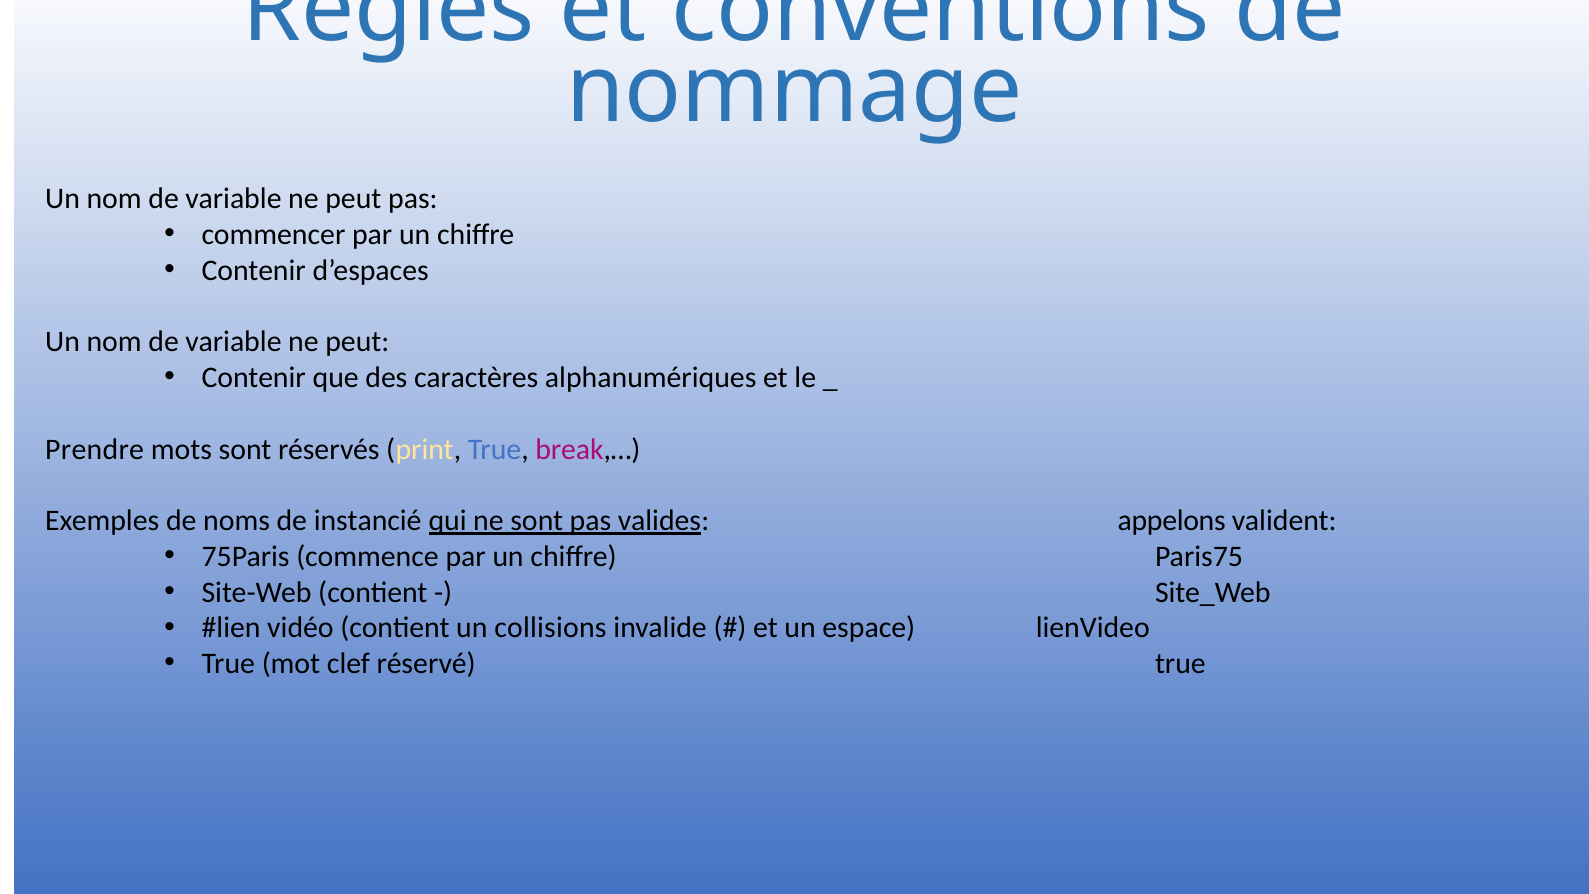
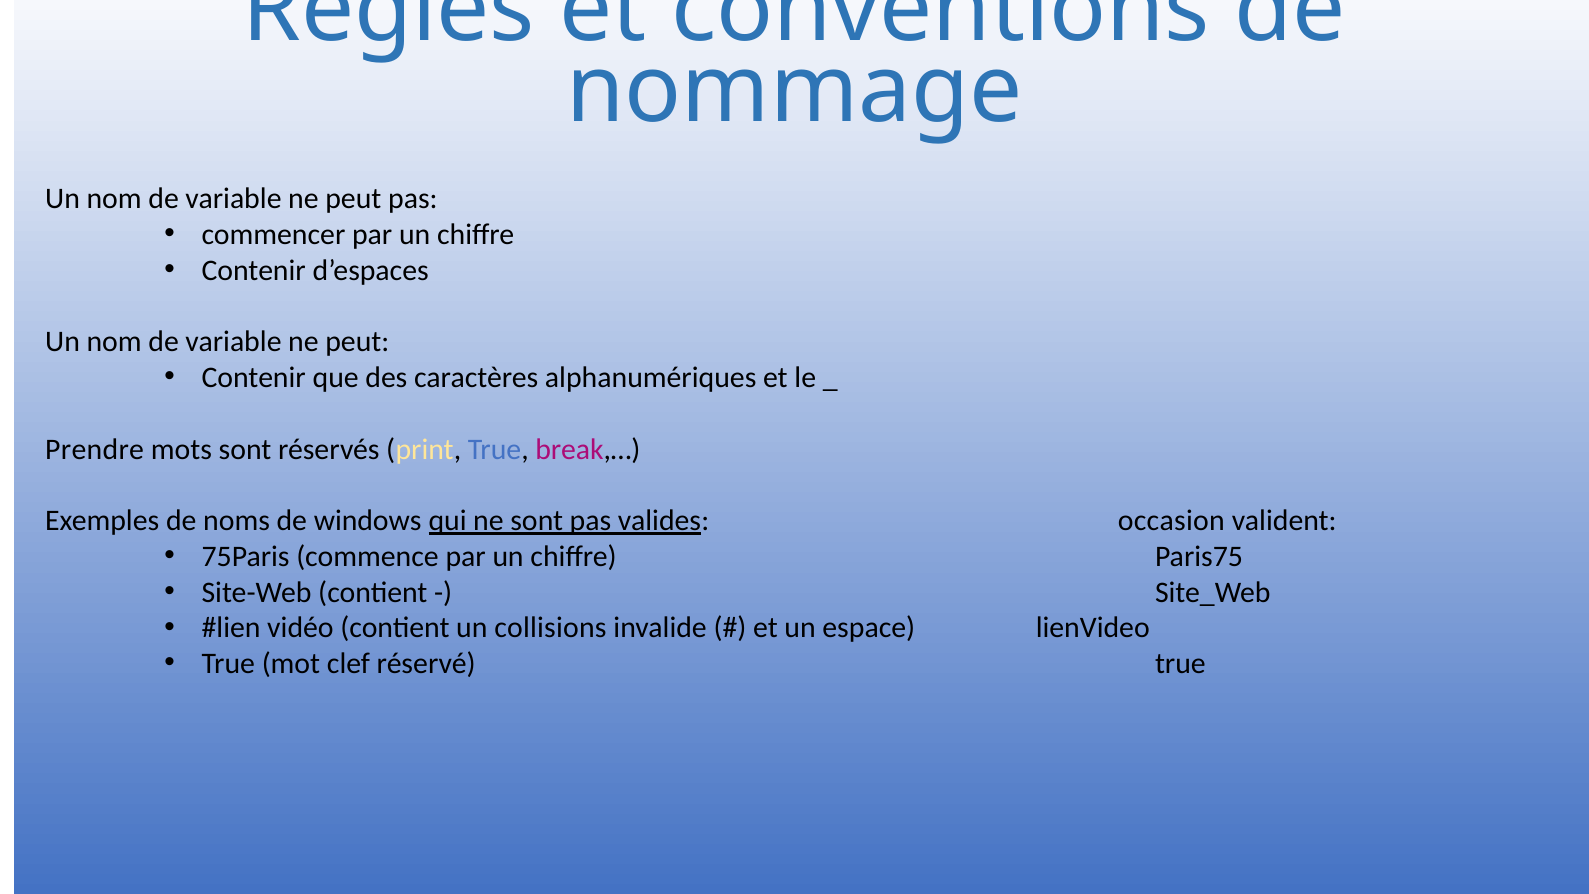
instancié: instancié -> windows
appelons: appelons -> occasion
